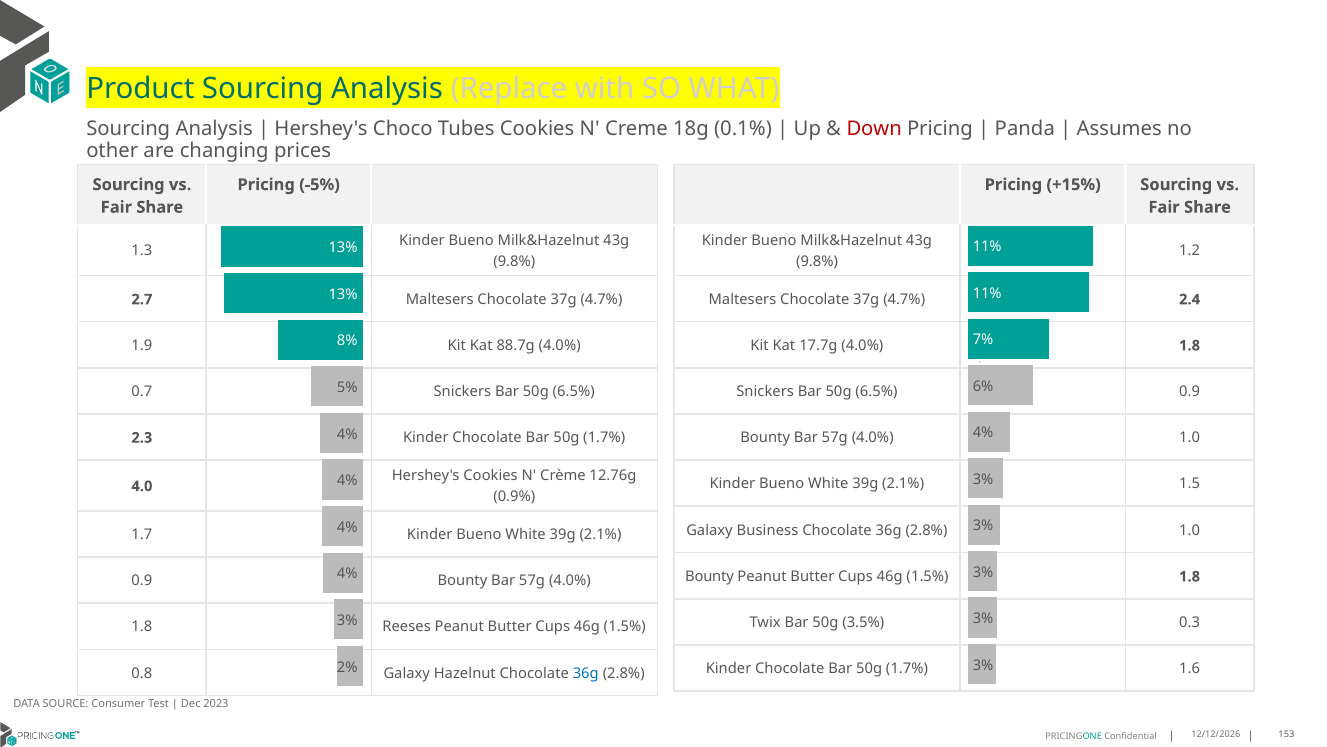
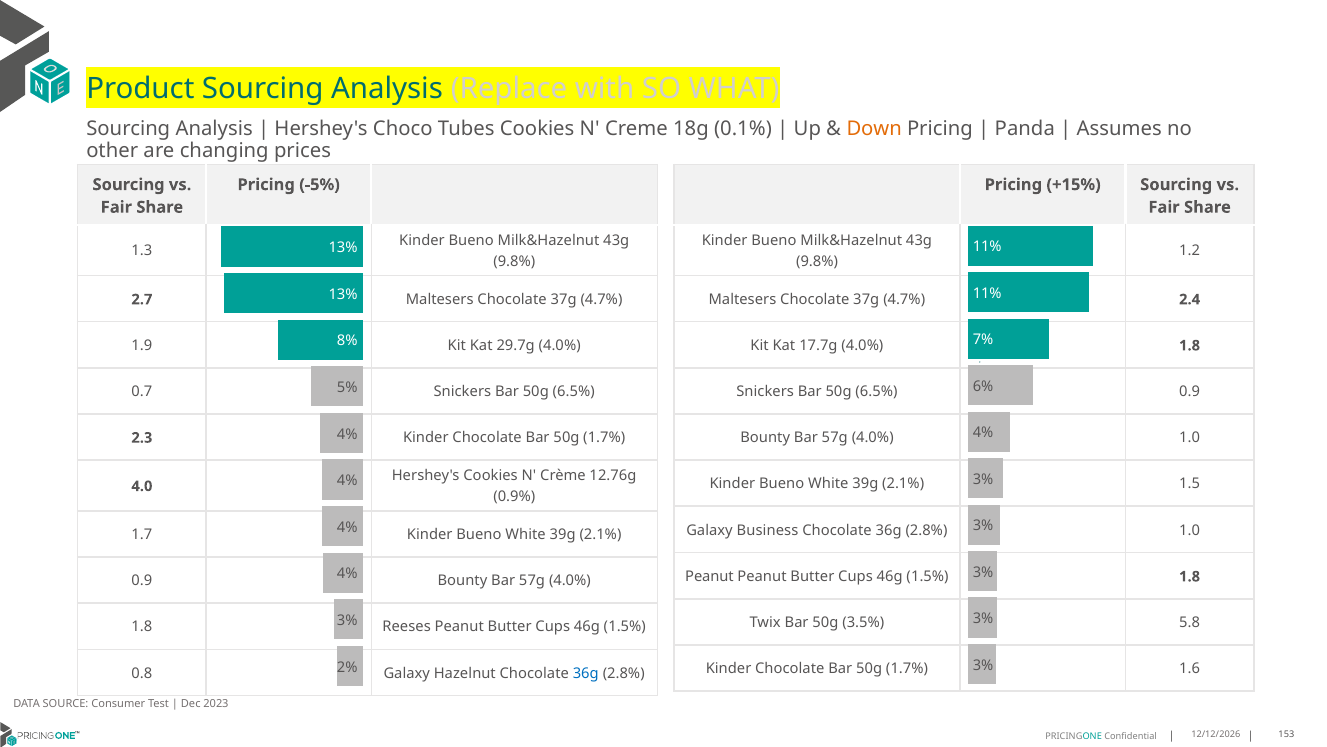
Down colour: red -> orange
88.7g: 88.7g -> 29.7g
Bounty at (709, 576): Bounty -> Peanut
0.3: 0.3 -> 5.8
